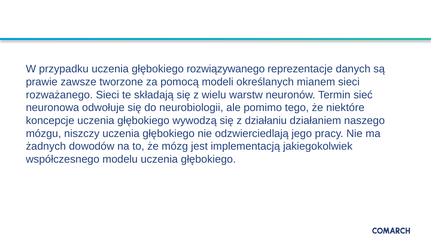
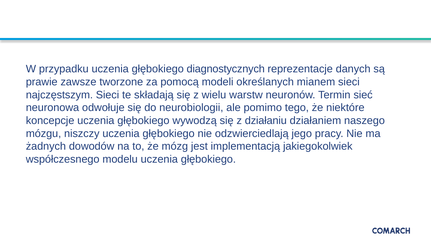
rozwiązywanego: rozwiązywanego -> diagnostycznych
rozważanego: rozważanego -> najczęstszym
